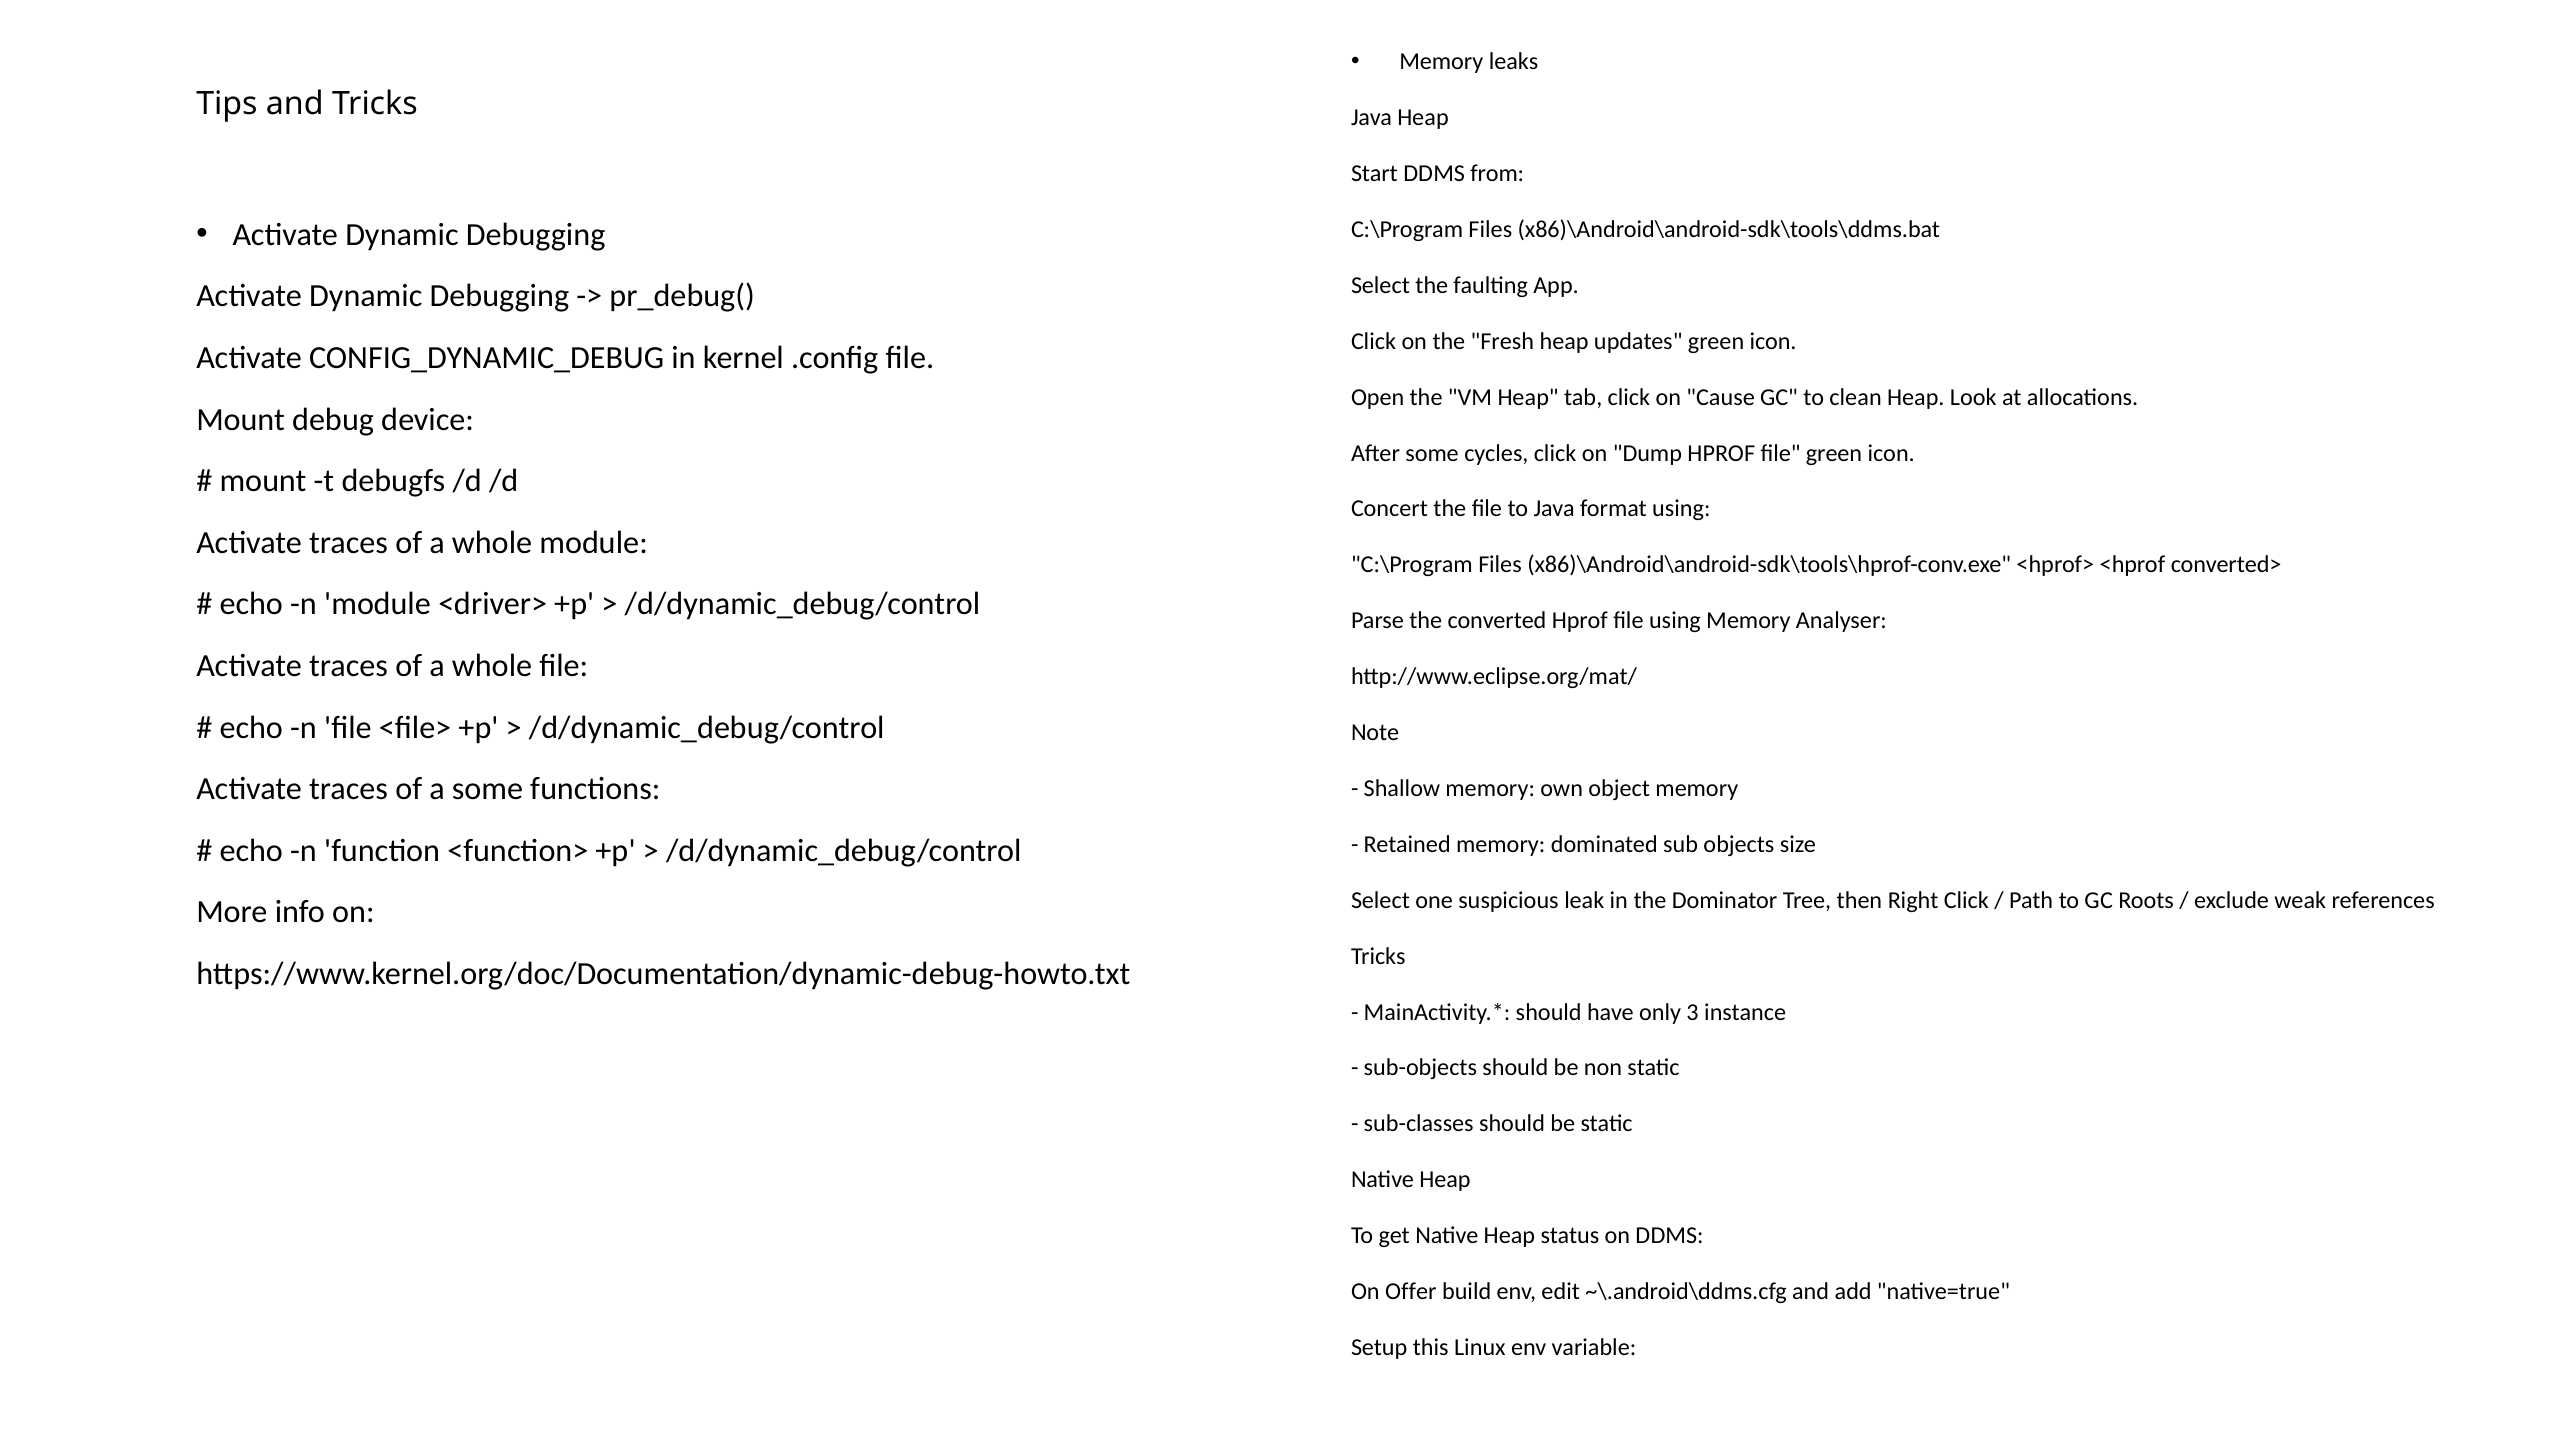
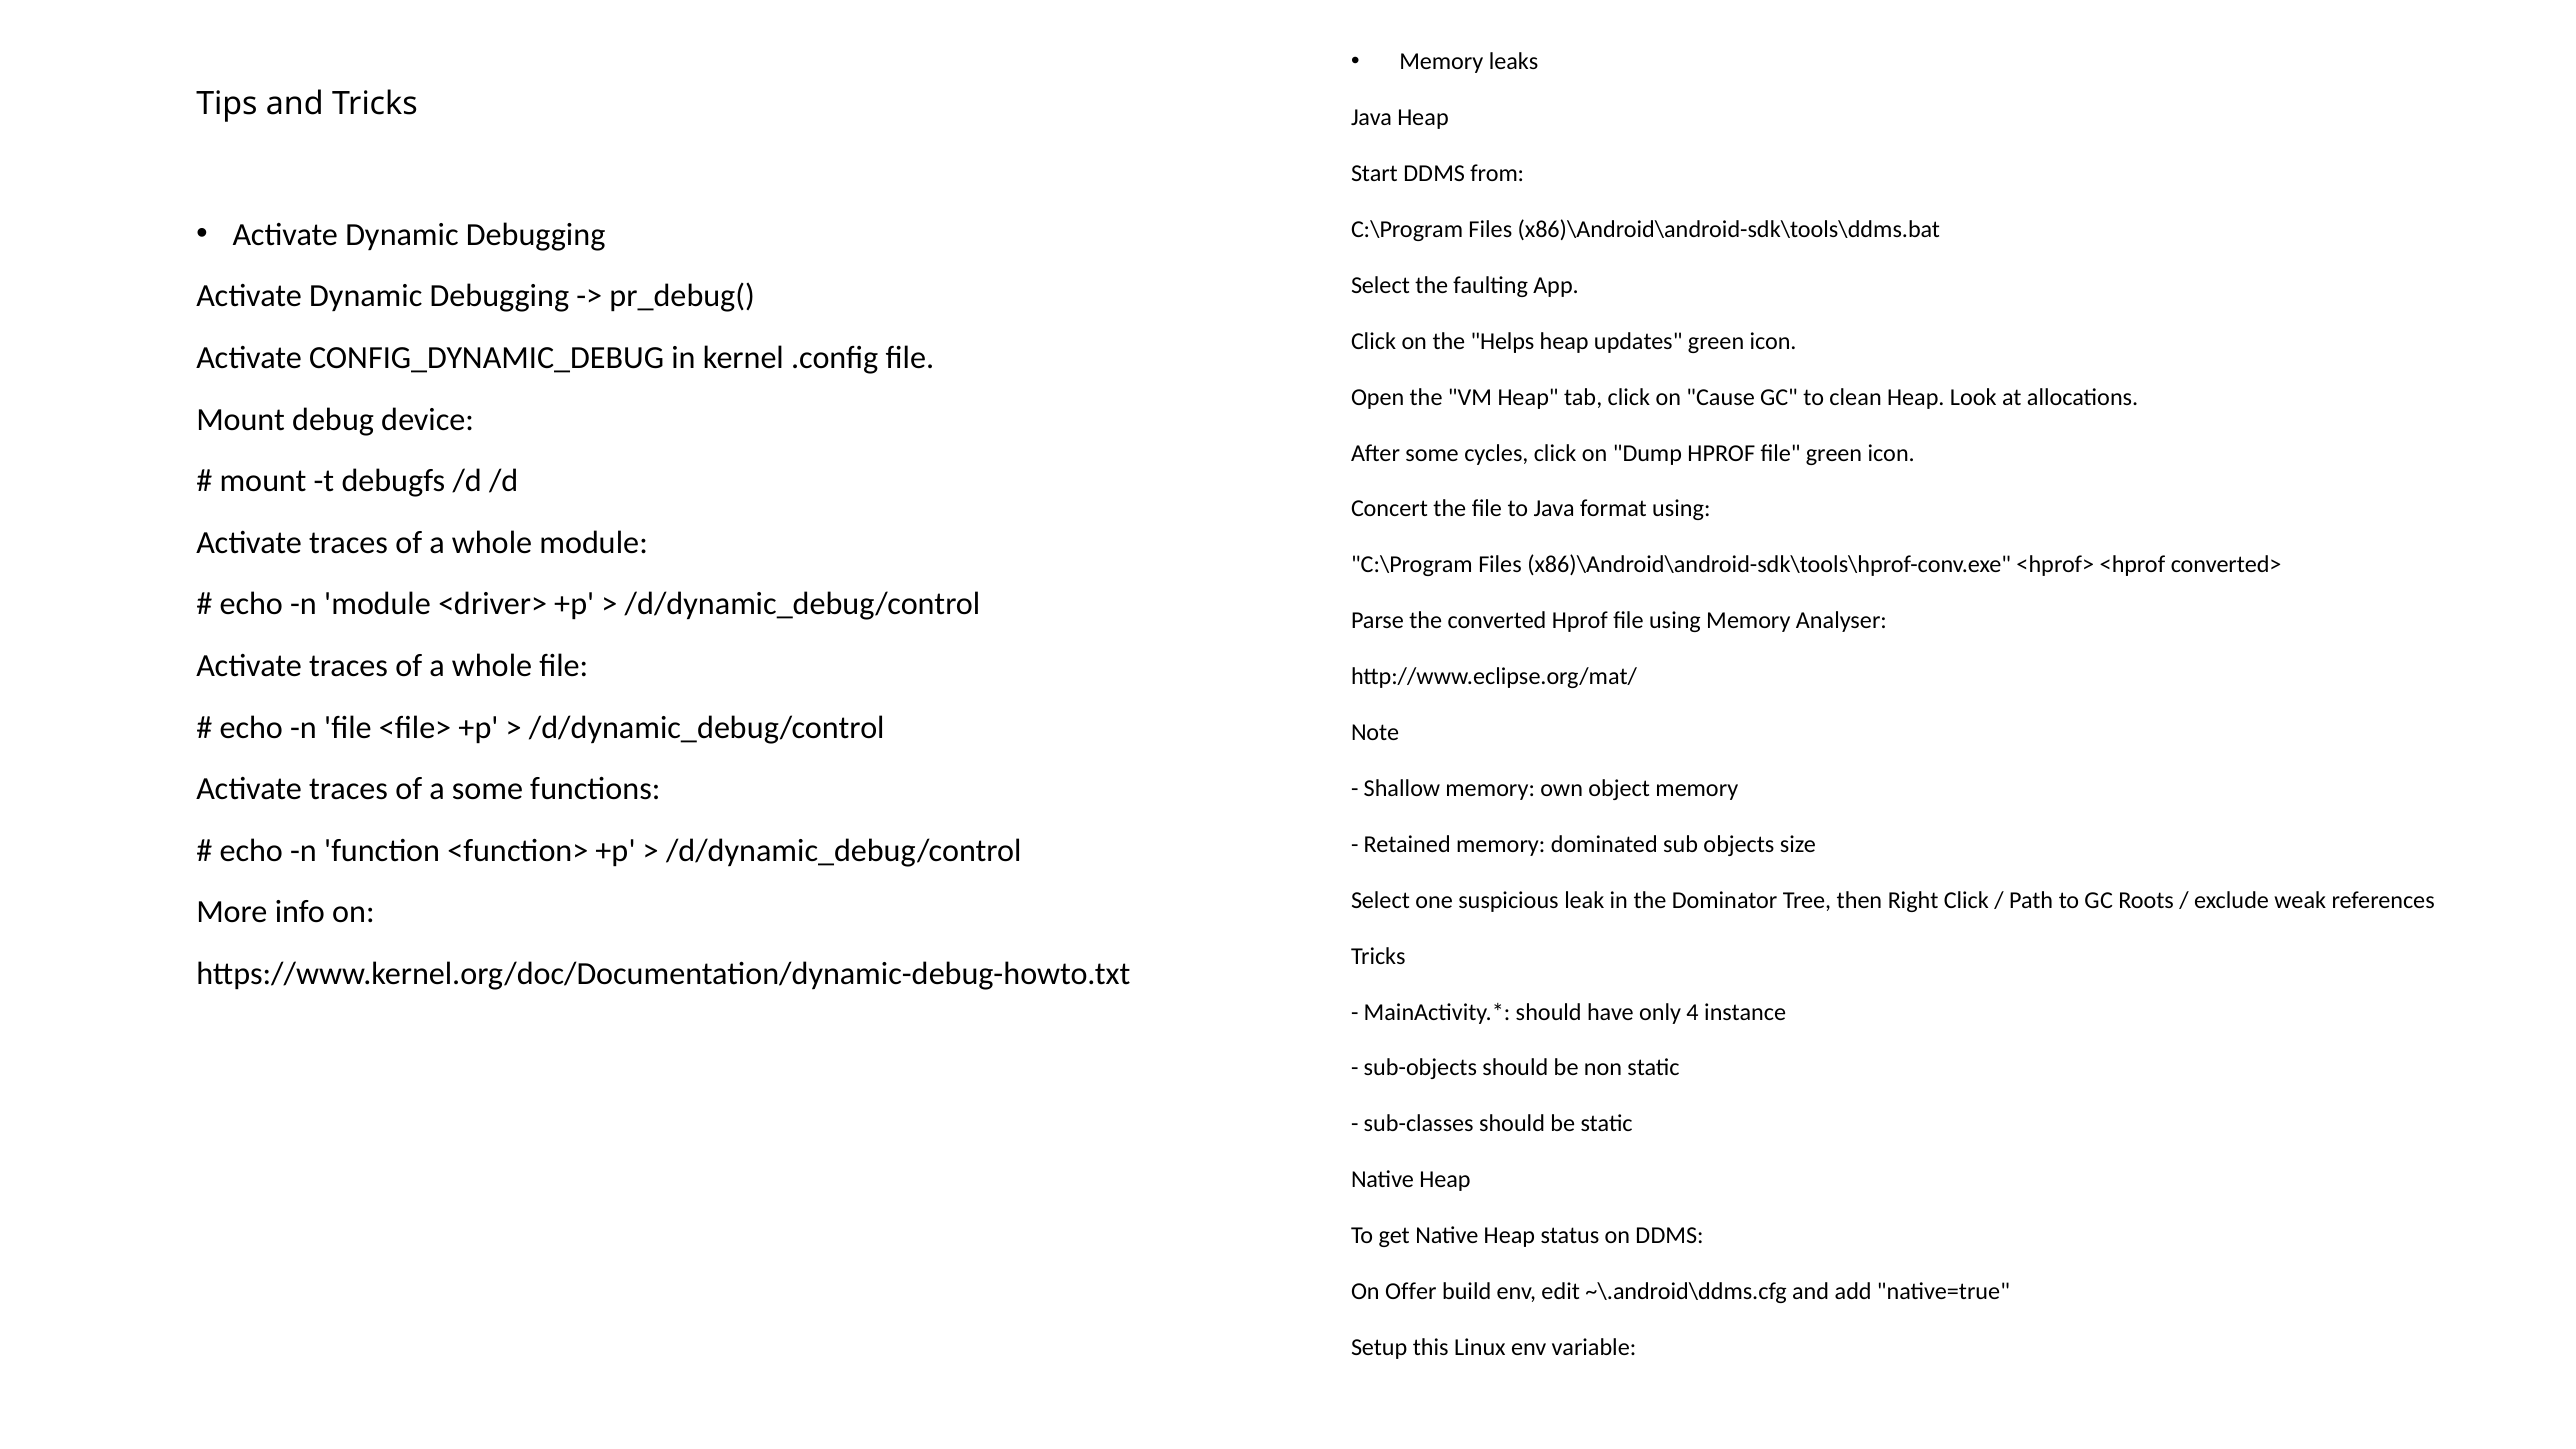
Fresh: Fresh -> Helps
3: 3 -> 4
